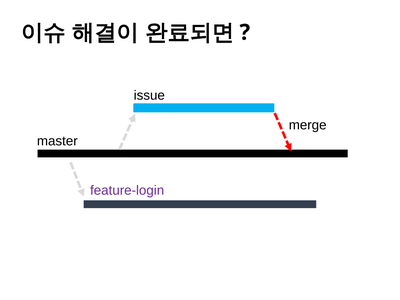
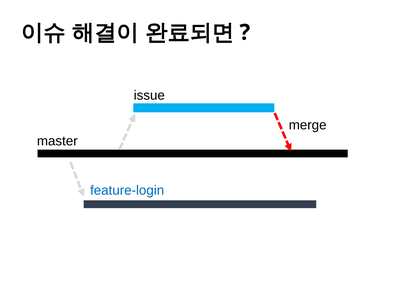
feature-login colour: purple -> blue
